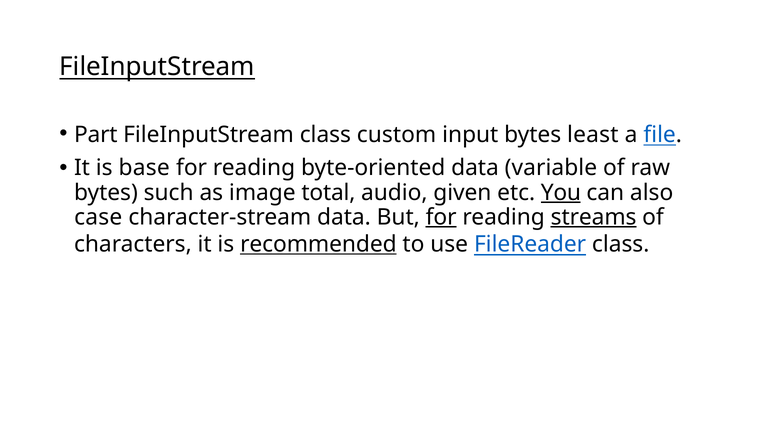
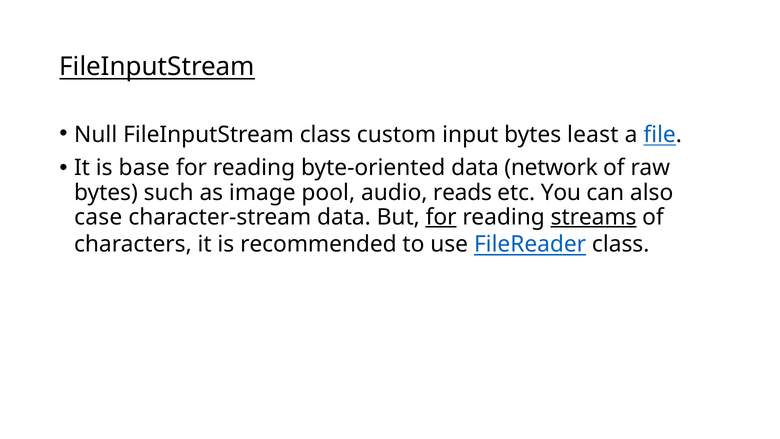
Part: Part -> Null
variable: variable -> network
total: total -> pool
given: given -> reads
You underline: present -> none
recommended underline: present -> none
